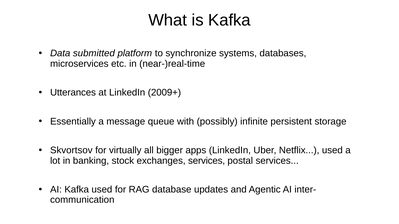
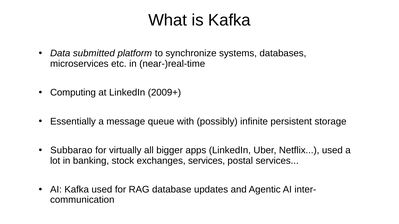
Utterances: Utterances -> Computing
Skvortsov: Skvortsov -> Subbarao
